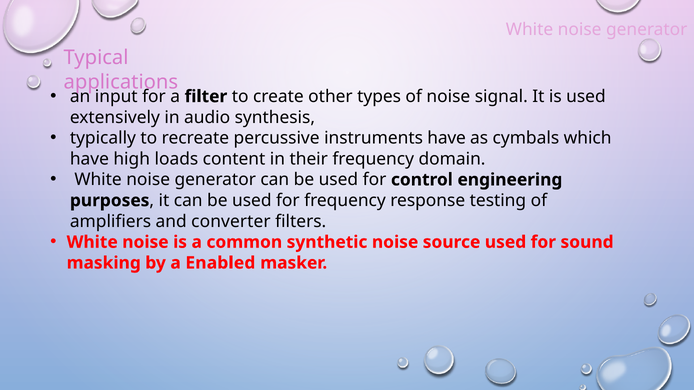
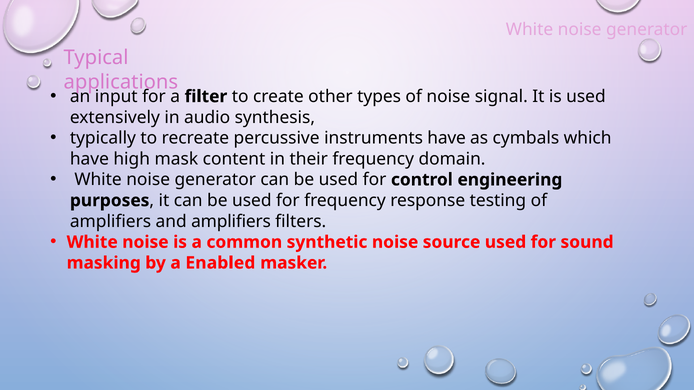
loads: loads -> mask
and converter: converter -> amplifiers
